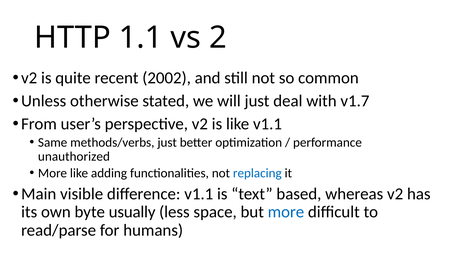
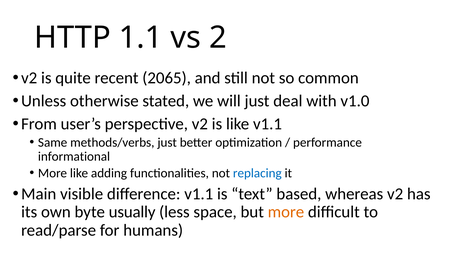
2002: 2002 -> 2065
v1.7: v1.7 -> v1.0
unauthorized: unauthorized -> informational
more at (286, 212) colour: blue -> orange
